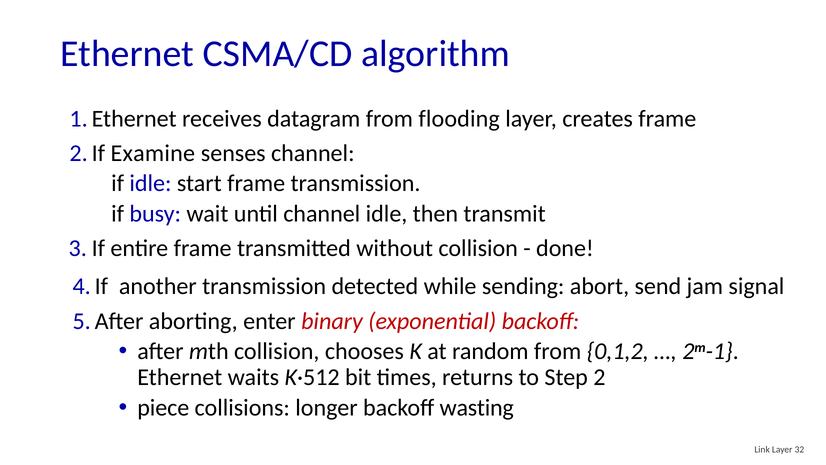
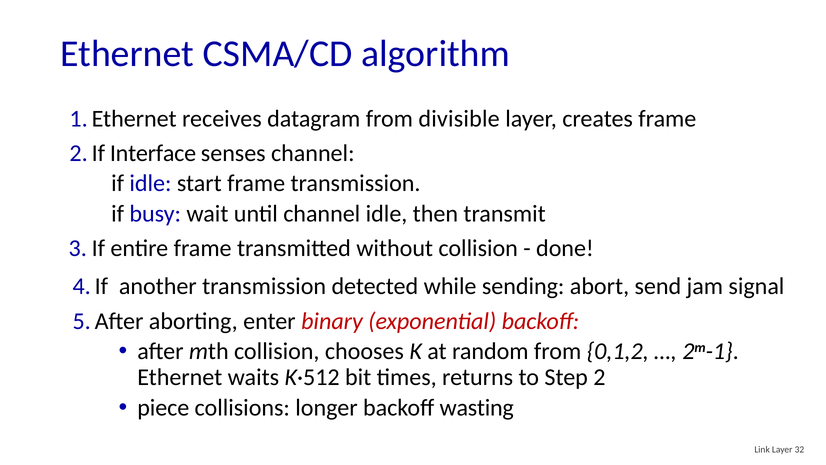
flooding: flooding -> divisible
Examine: Examine -> Interface
